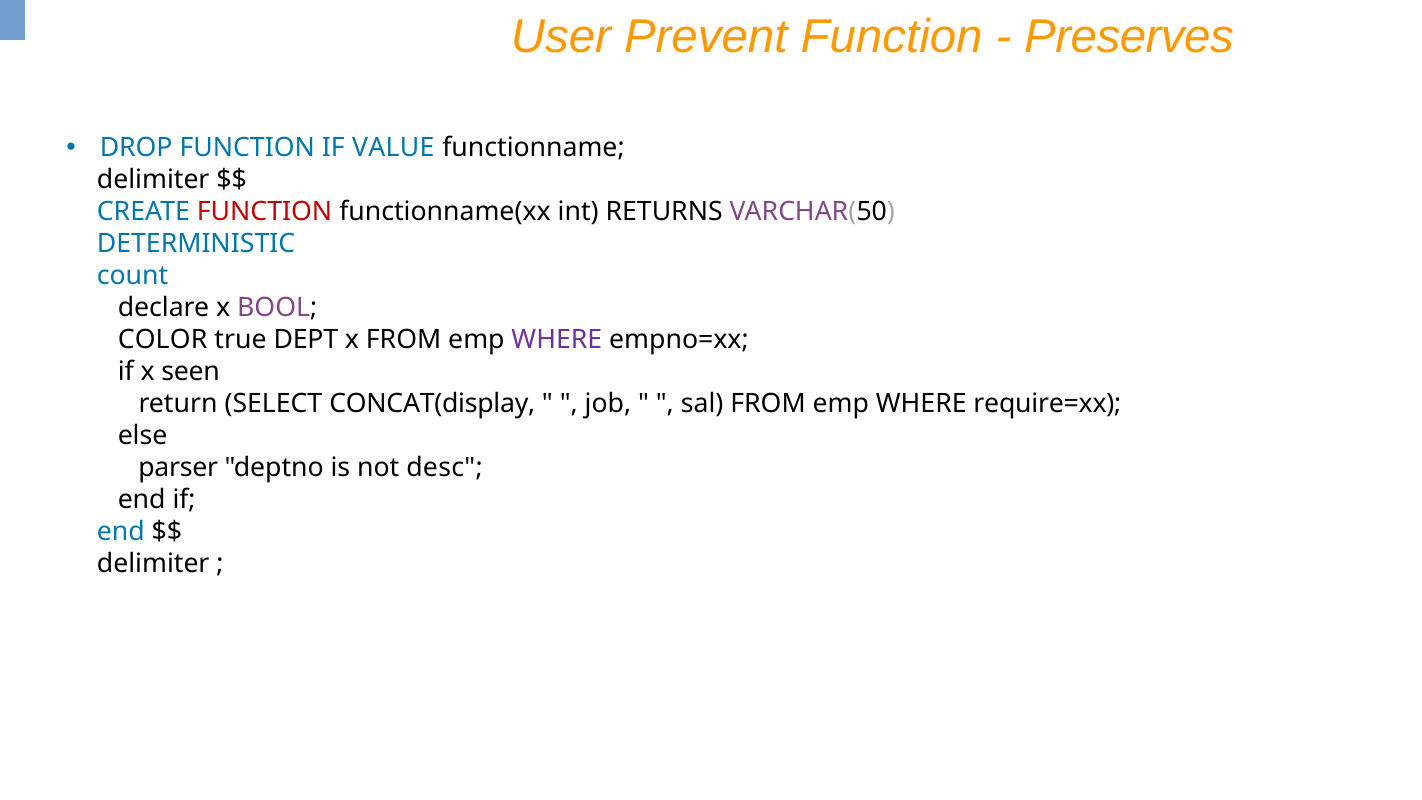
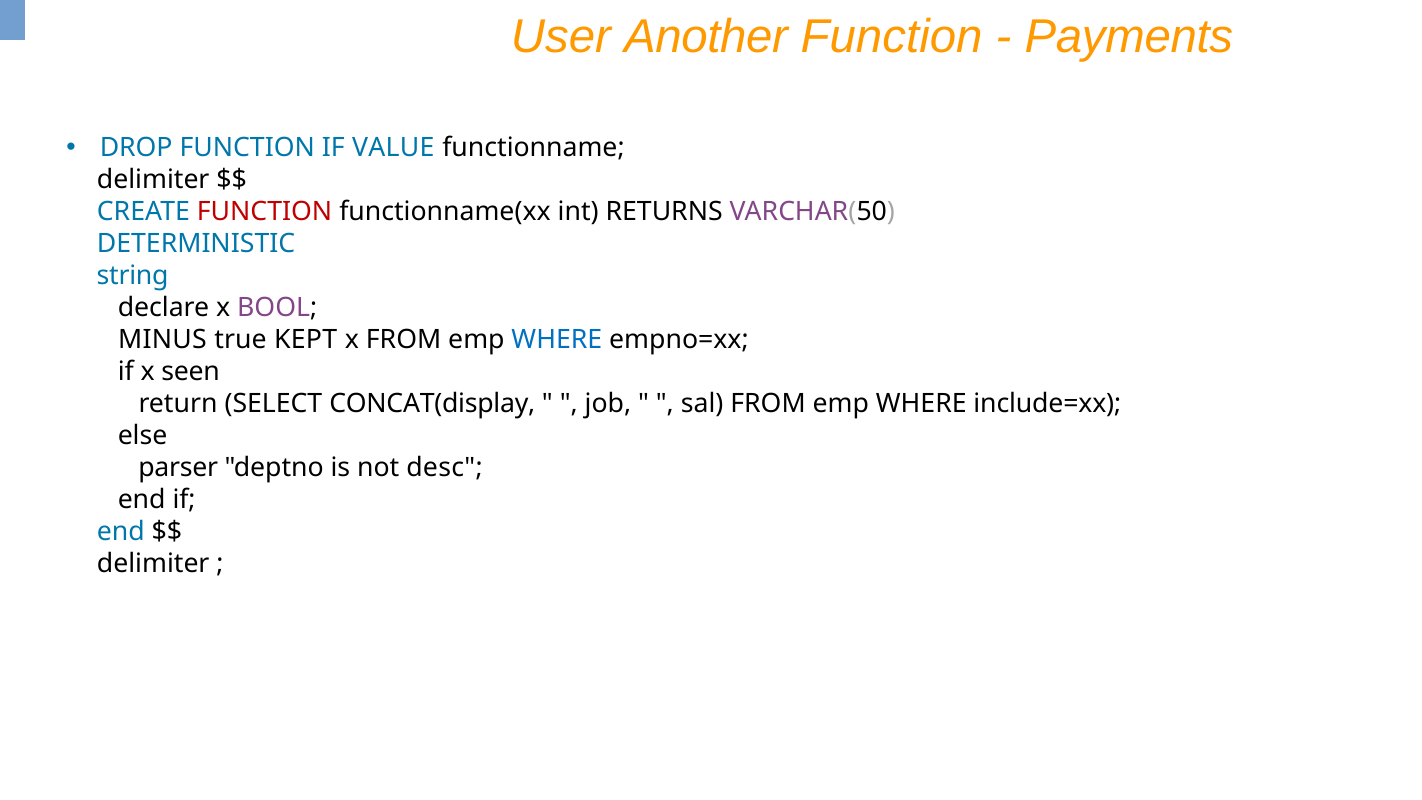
Prevent: Prevent -> Another
Preserves: Preserves -> Payments
count: count -> string
COLOR: COLOR -> MINUS
DEPT: DEPT -> KEPT
WHERE at (557, 340) colour: purple -> blue
require=xx: require=xx -> include=xx
